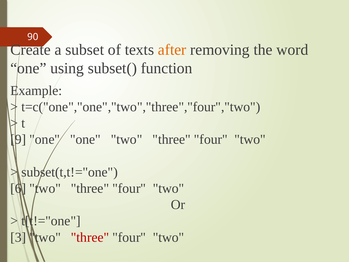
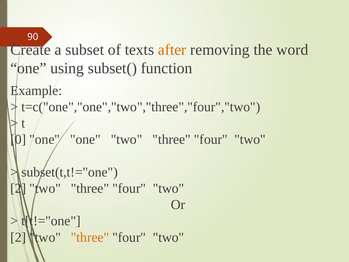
9: 9 -> 0
6 at (18, 188): 6 -> 2
3 at (18, 237): 3 -> 2
three at (90, 237) colour: red -> orange
